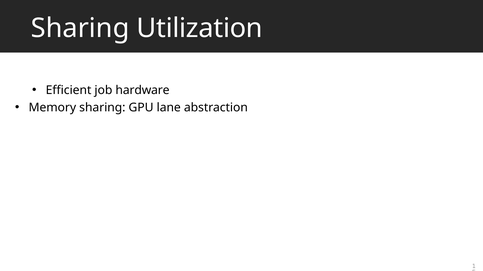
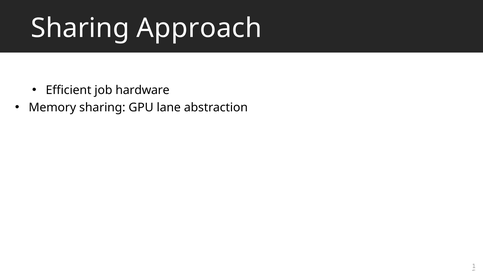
Utilization: Utilization -> Approach
